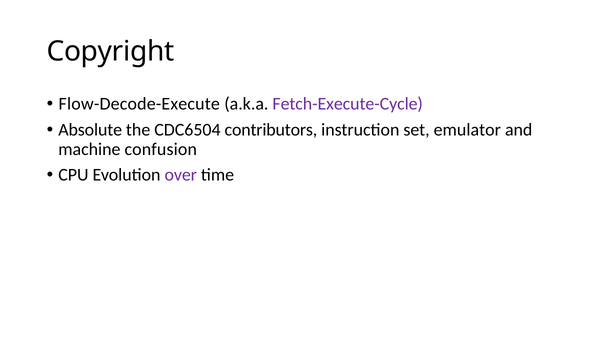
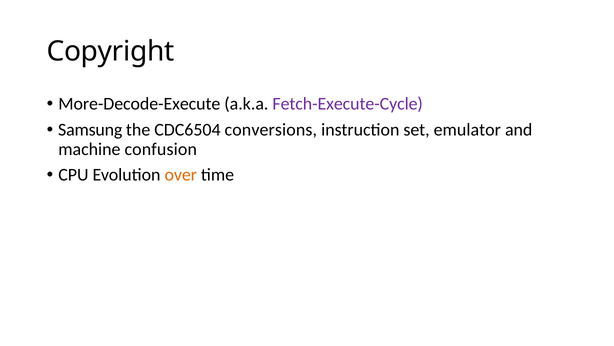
Flow-Decode-Execute: Flow-Decode-Execute -> More-Decode-Execute
Absolute: Absolute -> Samsung
contributors: contributors -> conversions
over colour: purple -> orange
